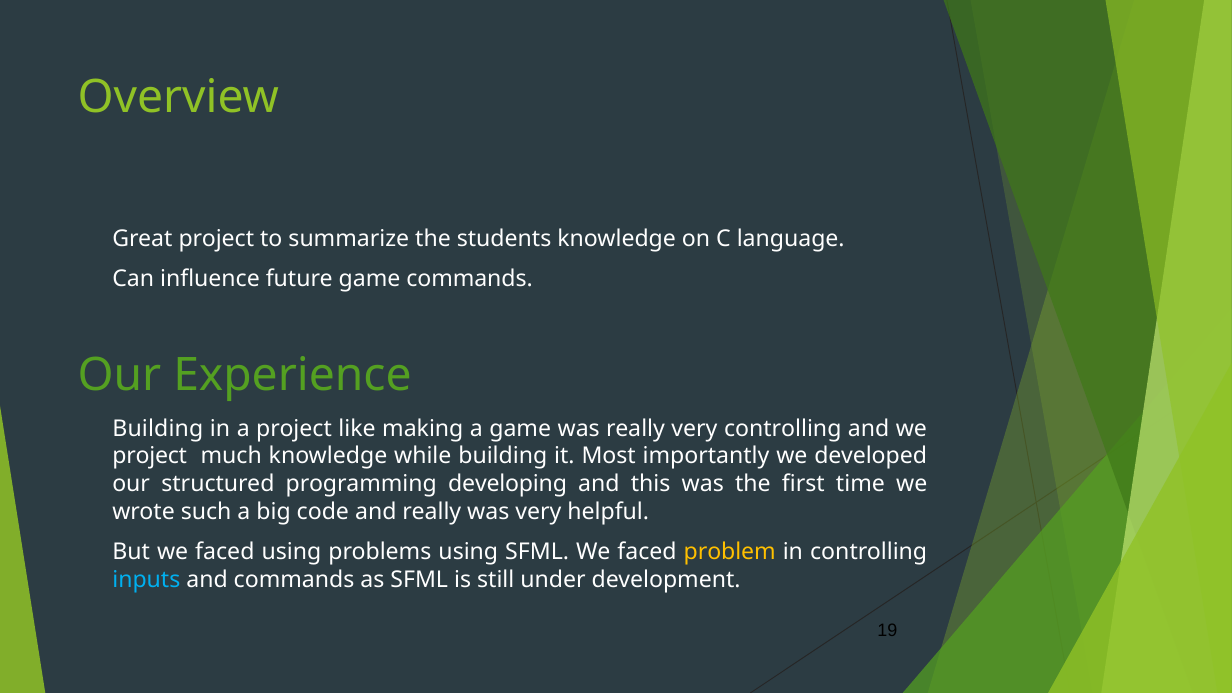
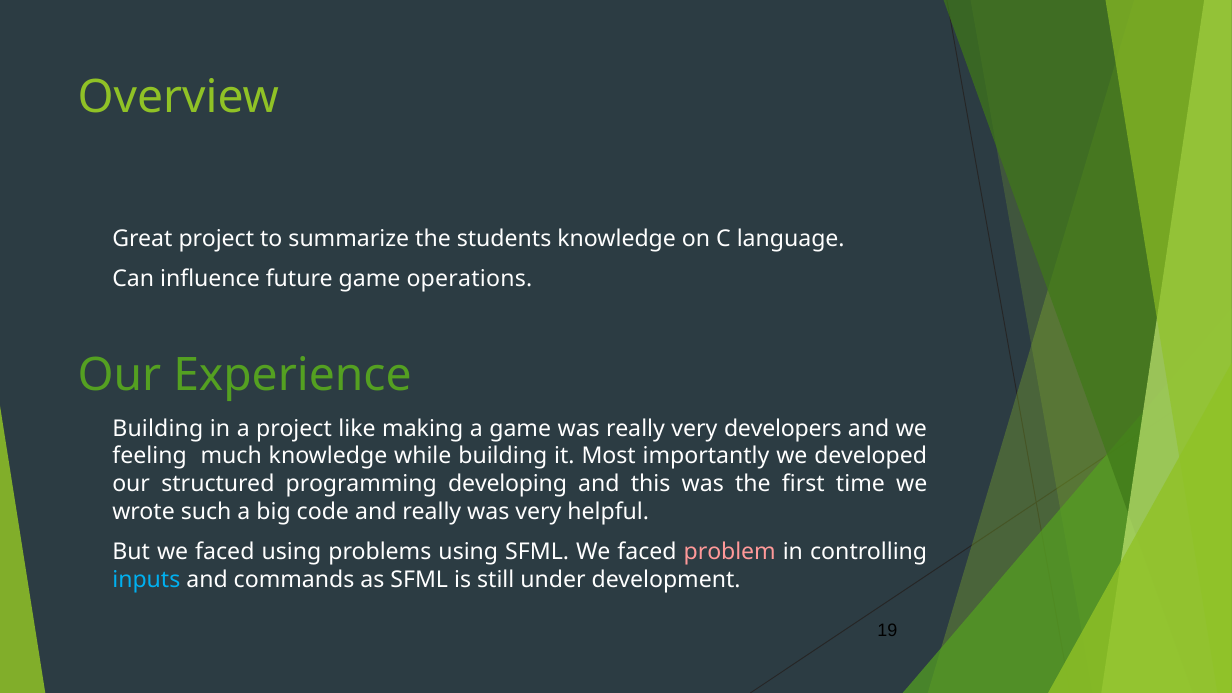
game commands: commands -> operations
very controlling: controlling -> developers
project at (150, 456): project -> feeling
problem colour: yellow -> pink
